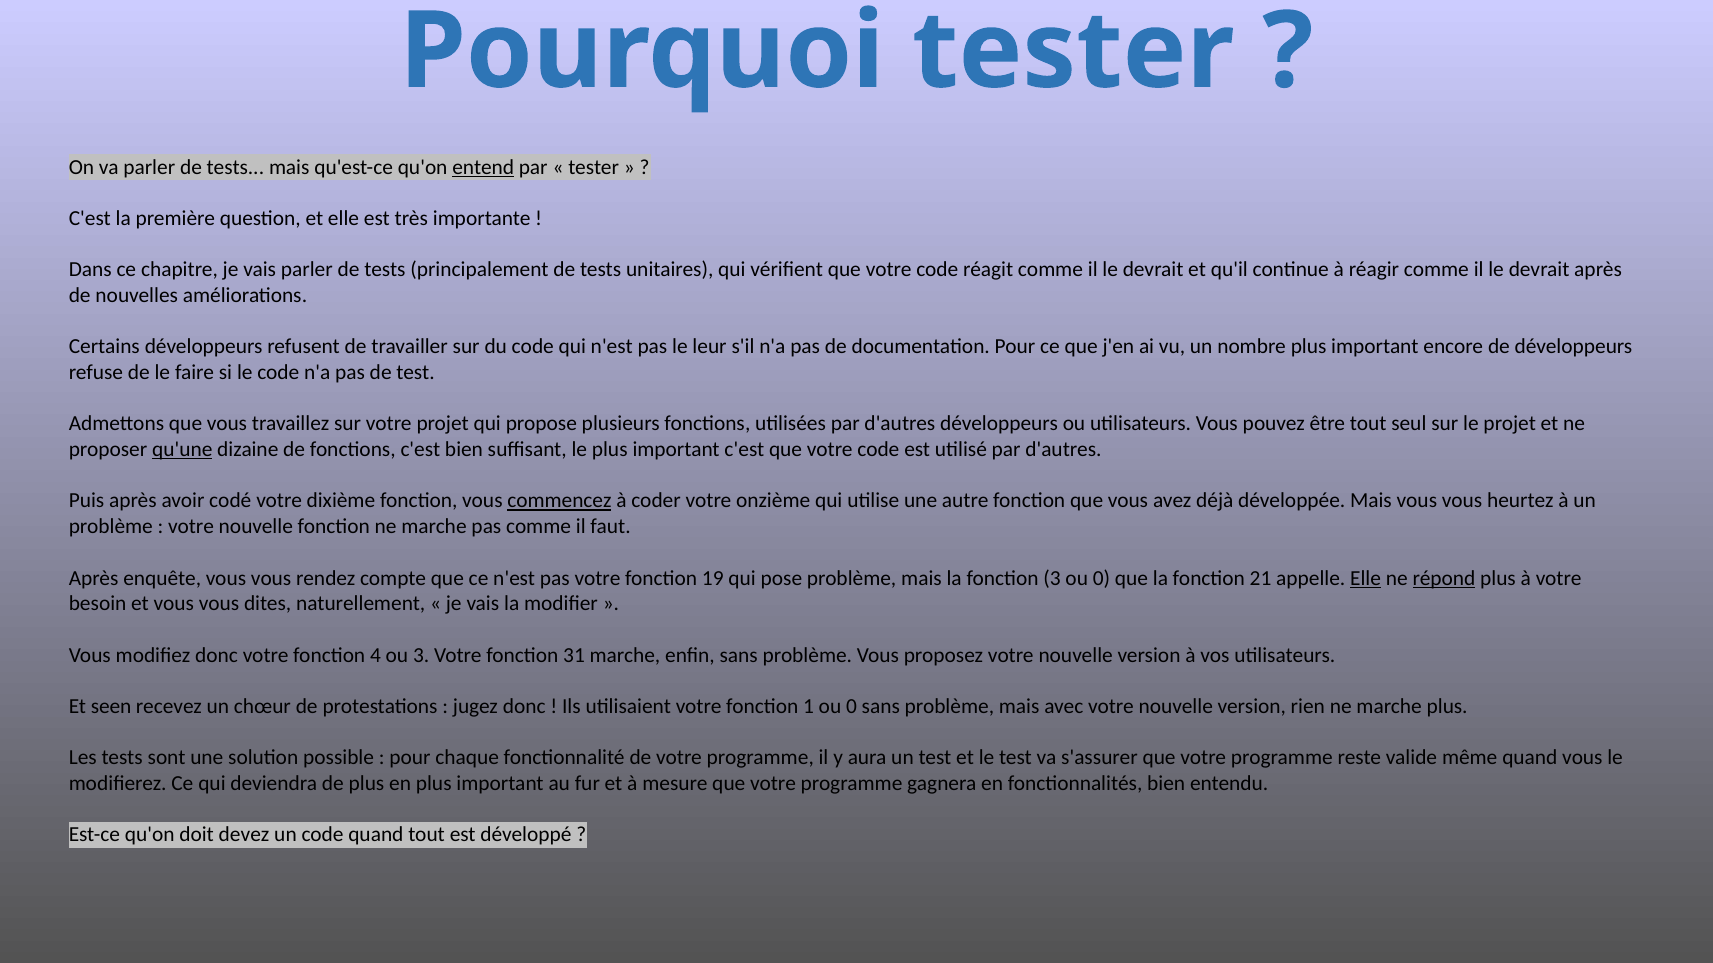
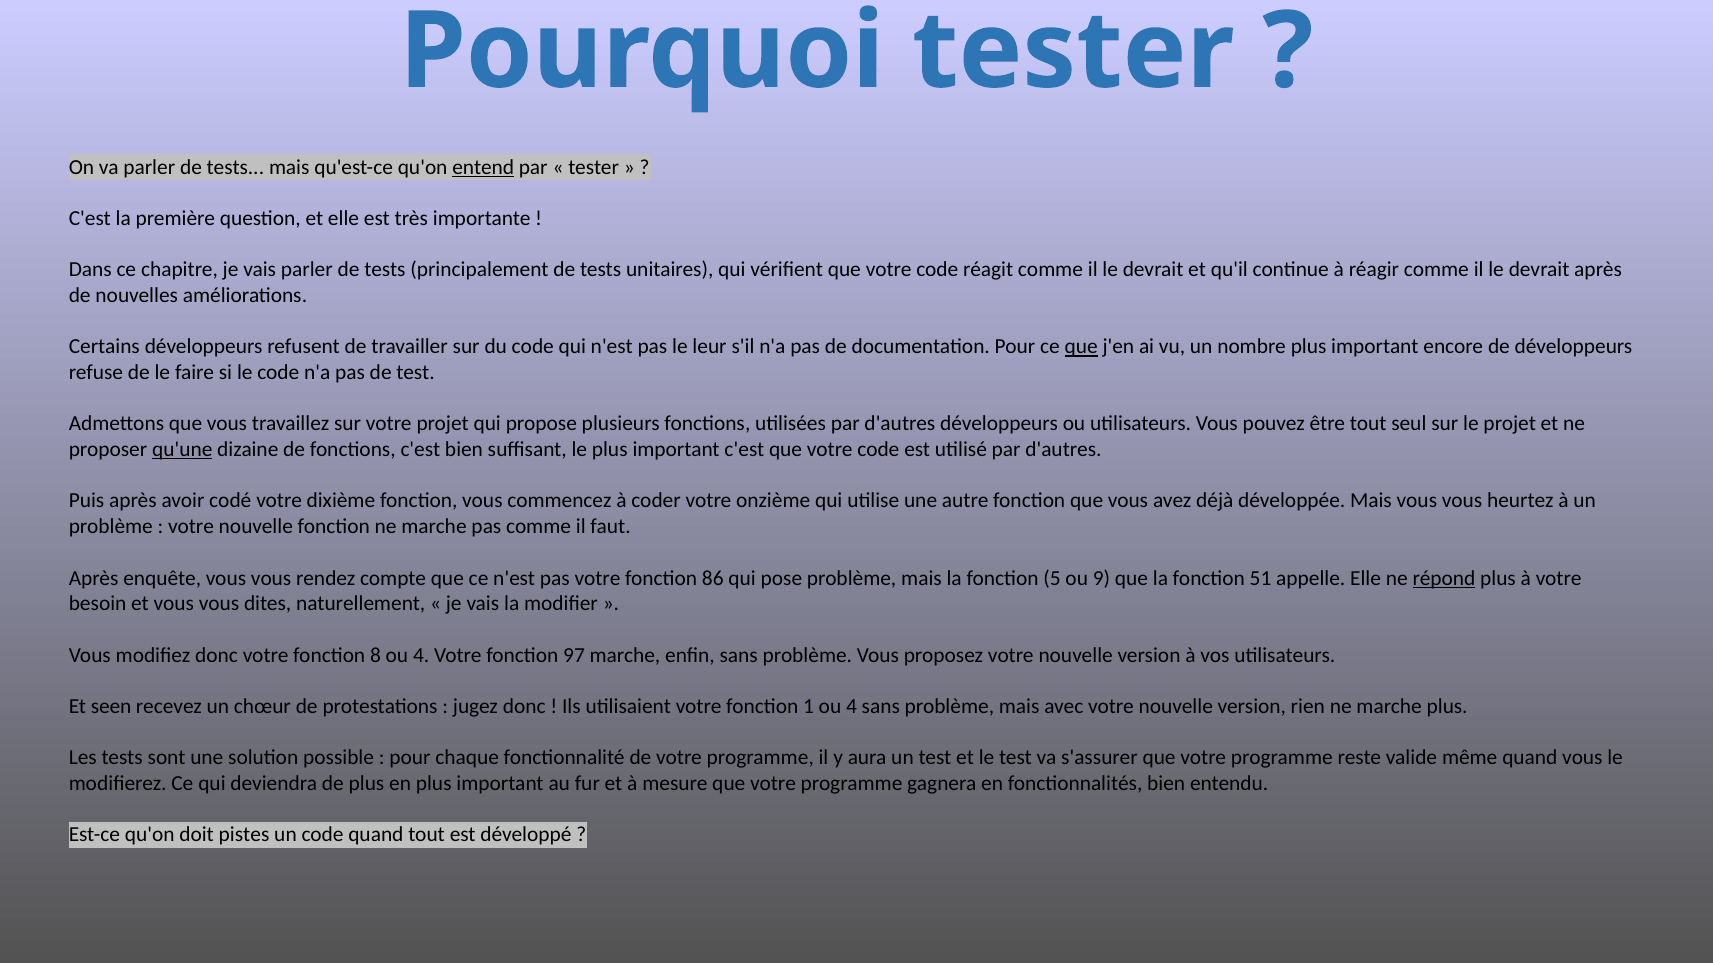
que at (1081, 347) underline: none -> present
commencez underline: present -> none
19: 19 -> 86
fonction 3: 3 -> 5
0 at (1101, 578): 0 -> 9
21: 21 -> 51
Elle at (1366, 578) underline: present -> none
4: 4 -> 8
3 at (421, 655): 3 -> 4
31: 31 -> 97
1 ou 0: 0 -> 4
devez: devez -> pistes
